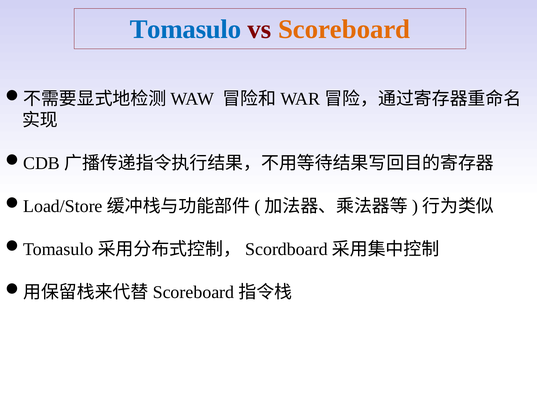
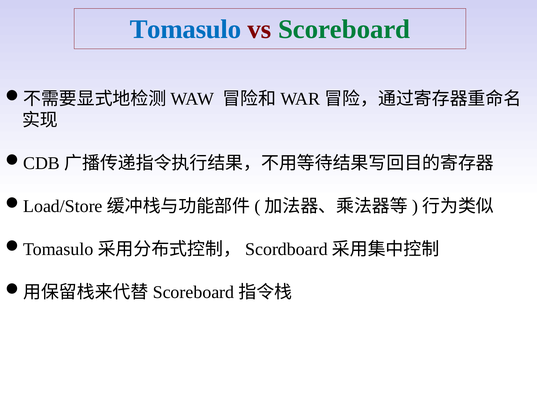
Scoreboard colour: orange -> green
